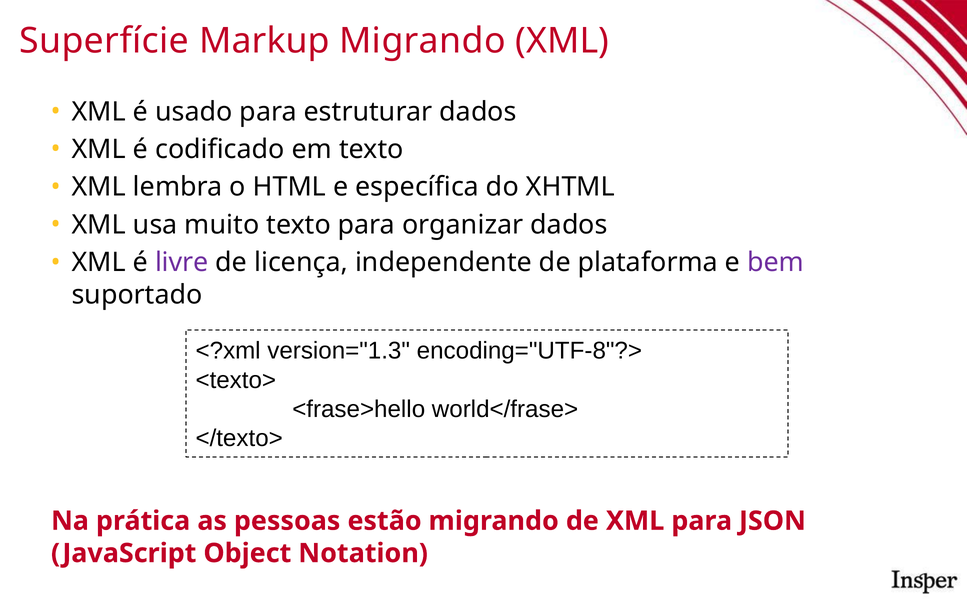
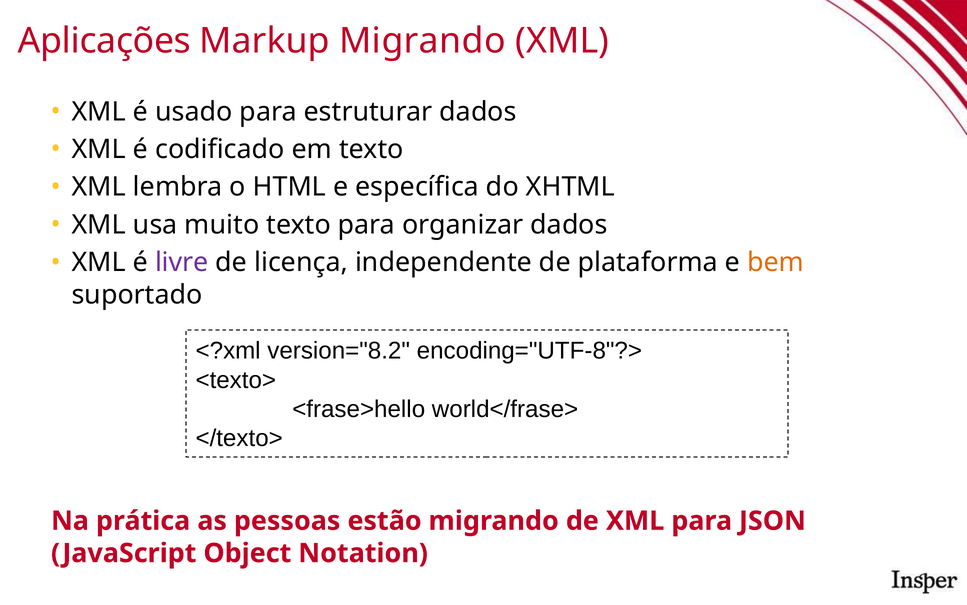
Superfície: Superfície -> Aplicações
bem colour: purple -> orange
version="1.3: version="1.3 -> version="8.2
